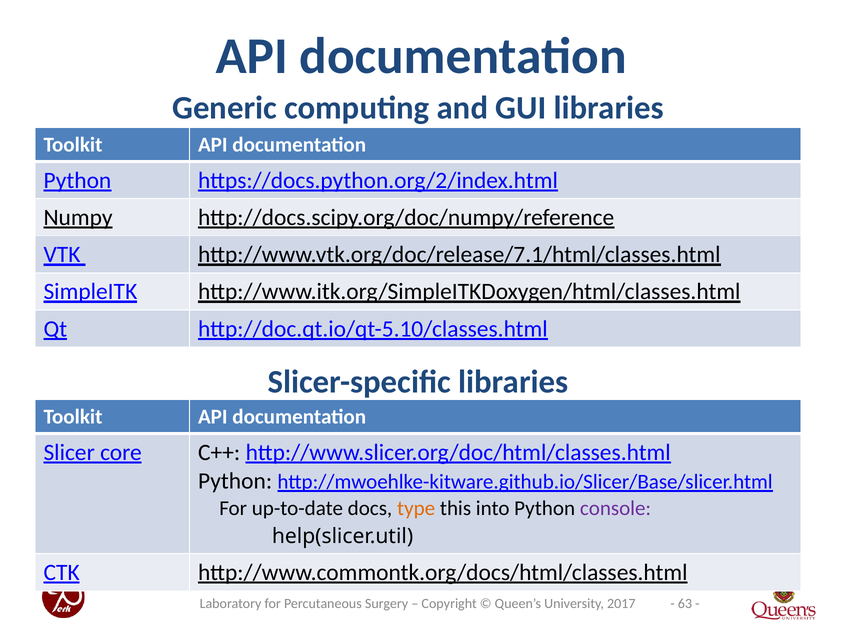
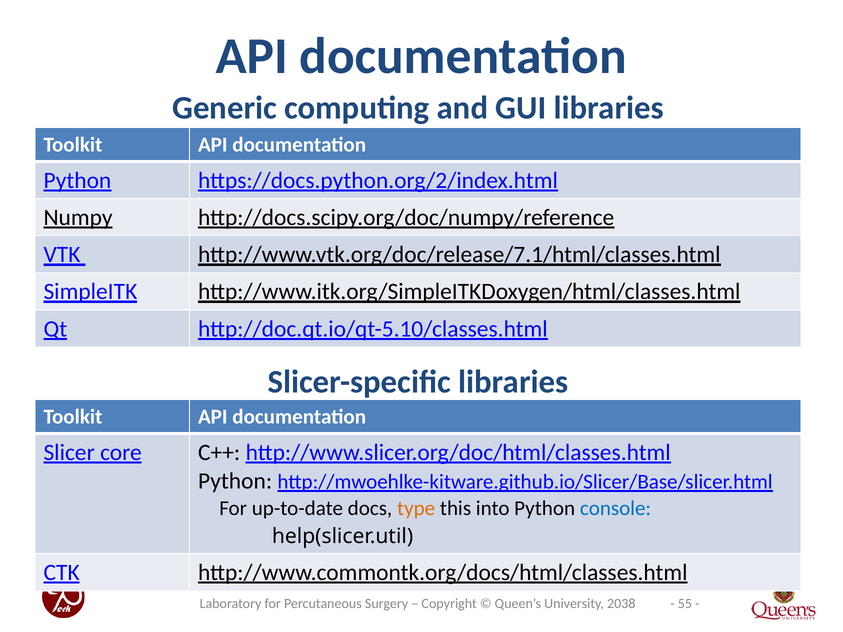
console colour: purple -> blue
63: 63 -> 55
2017: 2017 -> 2038
